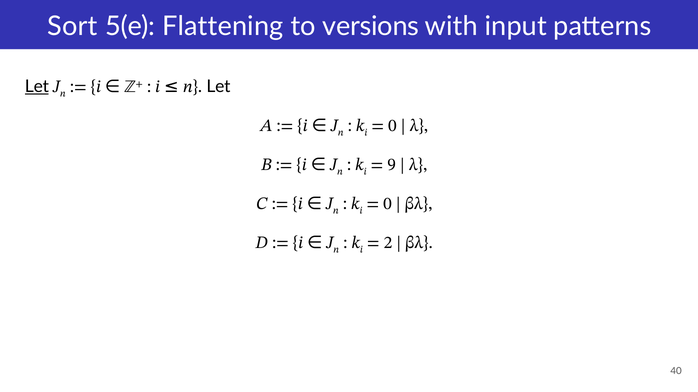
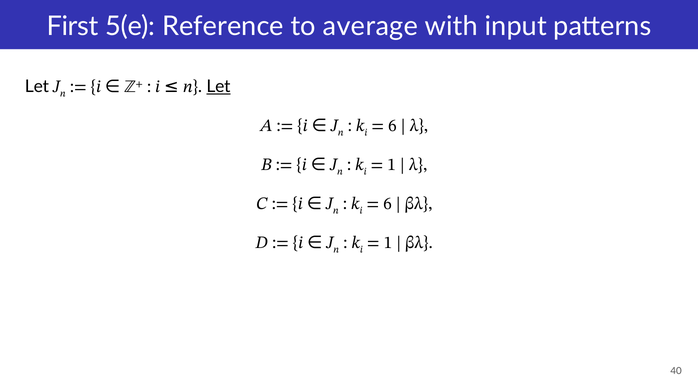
Sort: Sort -> First
Flattening: Flattening -> Reference
versions: versions -> average
Let at (218, 87) underline: none -> present
Let at (37, 87) underline: present -> none
0 at (392, 126): 0 -> 6
9 at (392, 165): 9 -> 1
0 at (388, 204): 0 -> 6
2 at (388, 243): 2 -> 1
